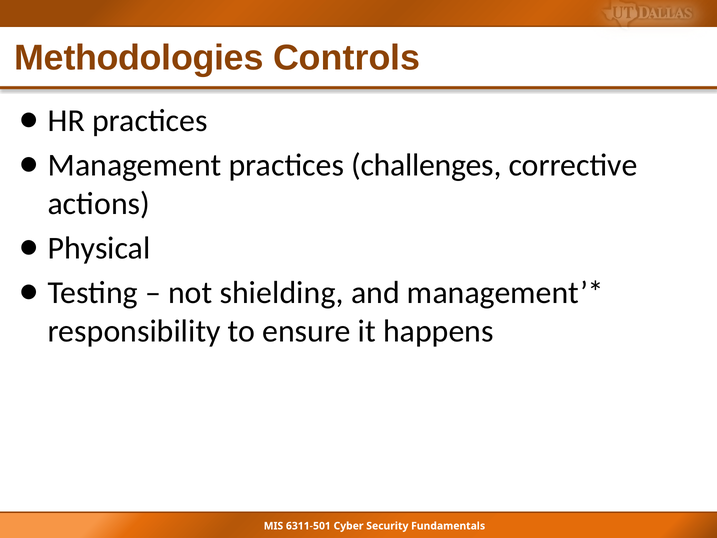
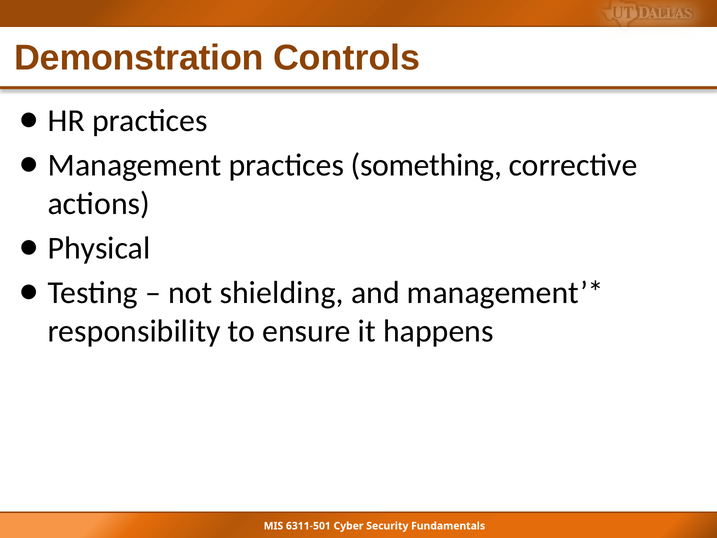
Methodologies: Methodologies -> Demonstration
challenges: challenges -> something
